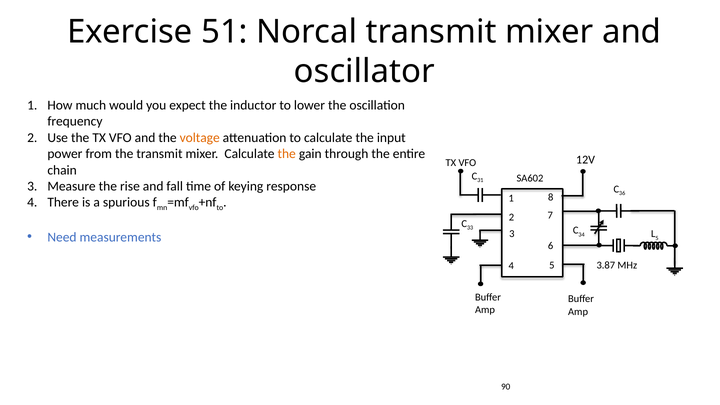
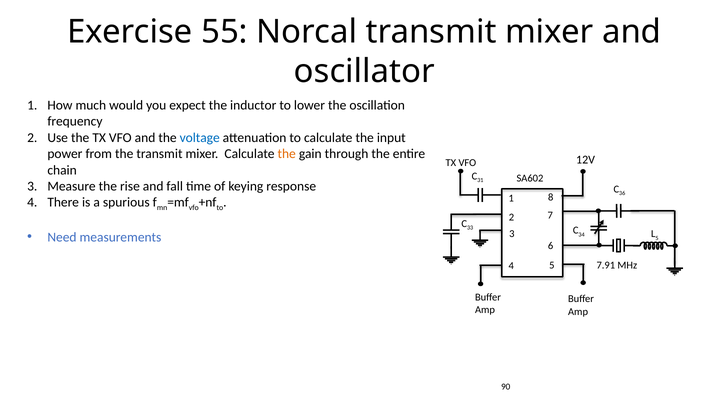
51: 51 -> 55
voltage colour: orange -> blue
3.87: 3.87 -> 7.91
